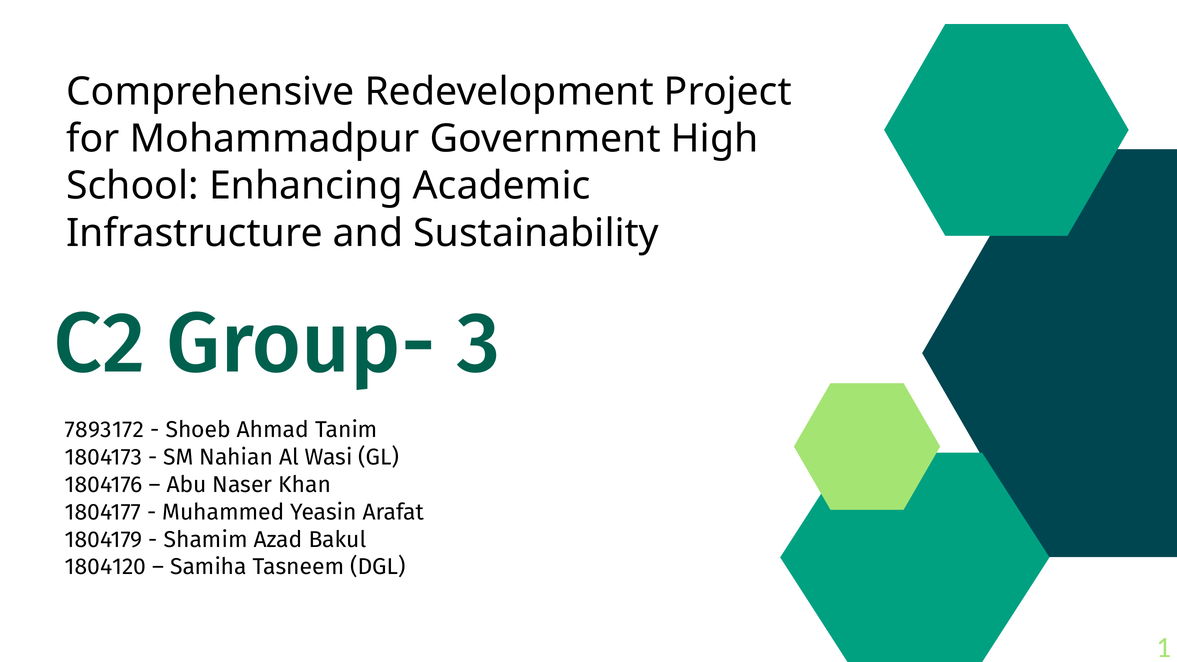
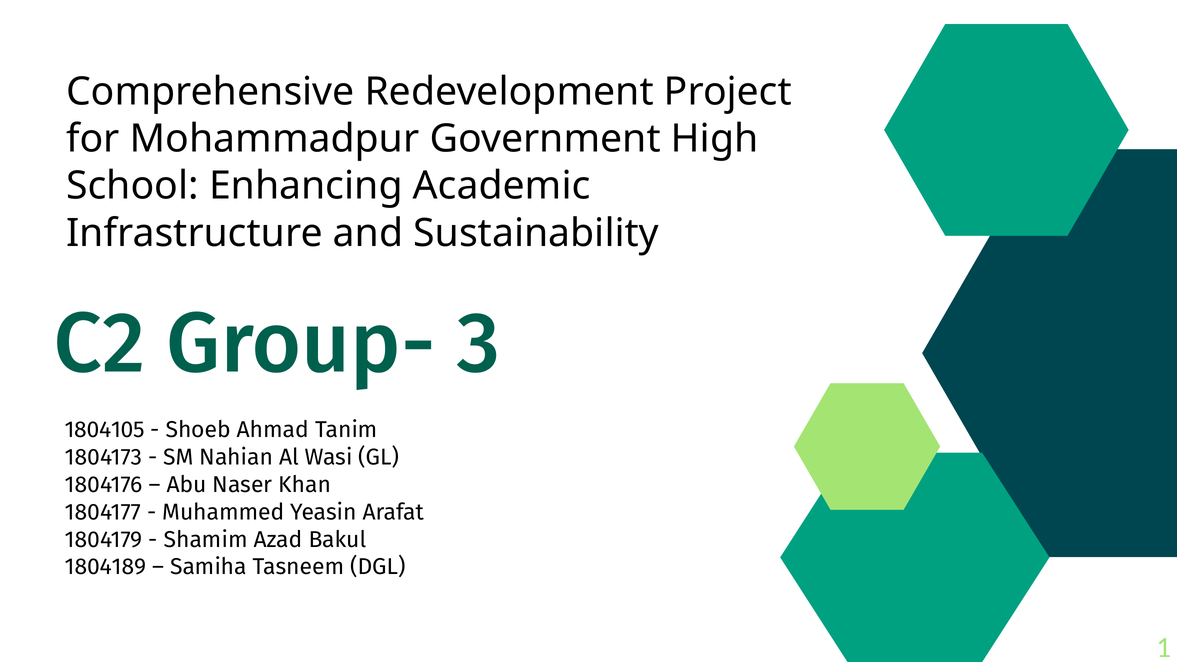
7893172: 7893172 -> 1804105
1804120: 1804120 -> 1804189
